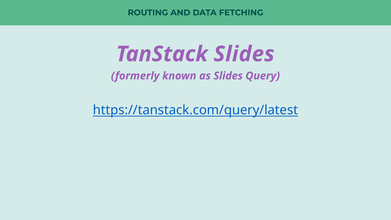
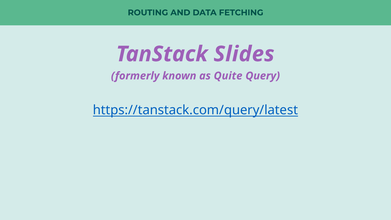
as Slides: Slides -> Quite
